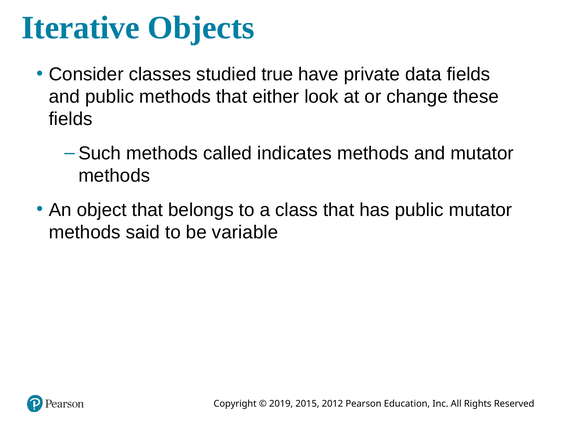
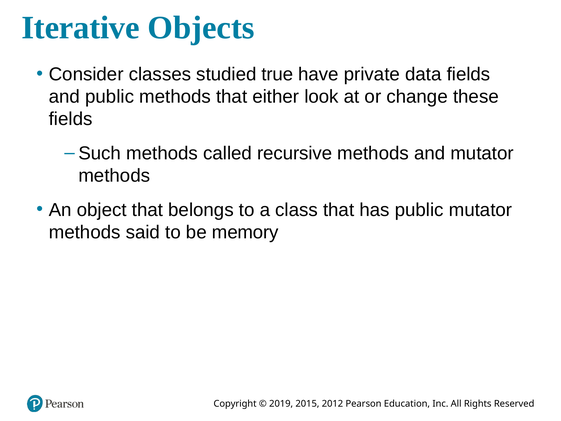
indicates: indicates -> recursive
variable: variable -> memory
